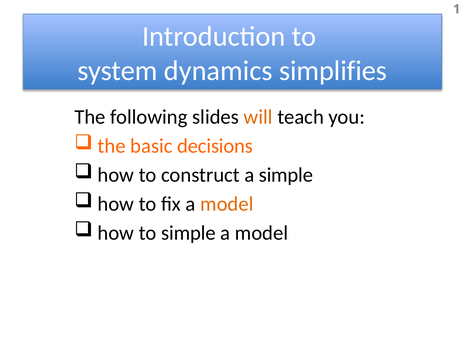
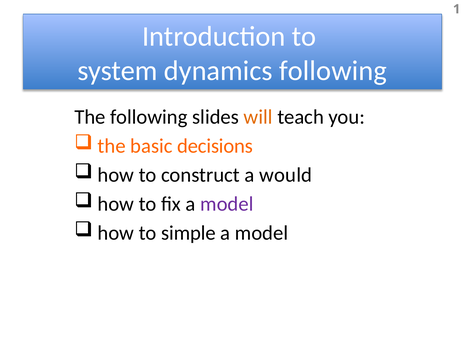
dynamics simplifies: simplifies -> following
a simple: simple -> would
model at (227, 204) colour: orange -> purple
